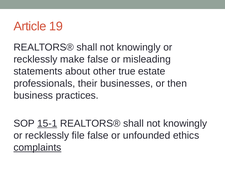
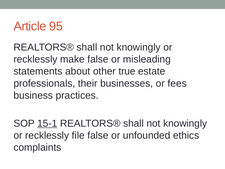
19: 19 -> 95
then: then -> fees
complaints underline: present -> none
